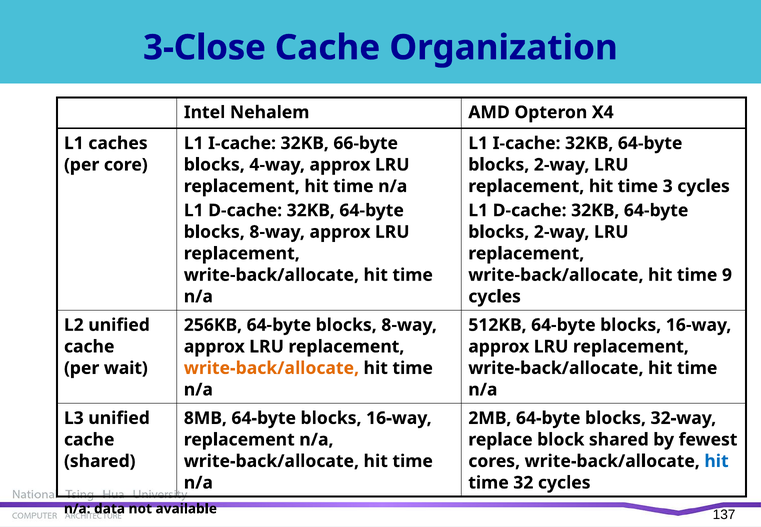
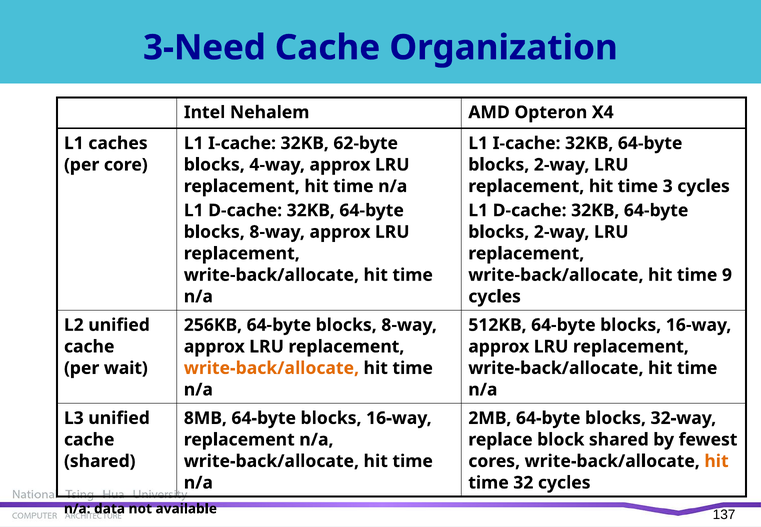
3-Close: 3-Close -> 3-Need
66-byte: 66-byte -> 62-byte
hit at (717, 461) colour: blue -> orange
